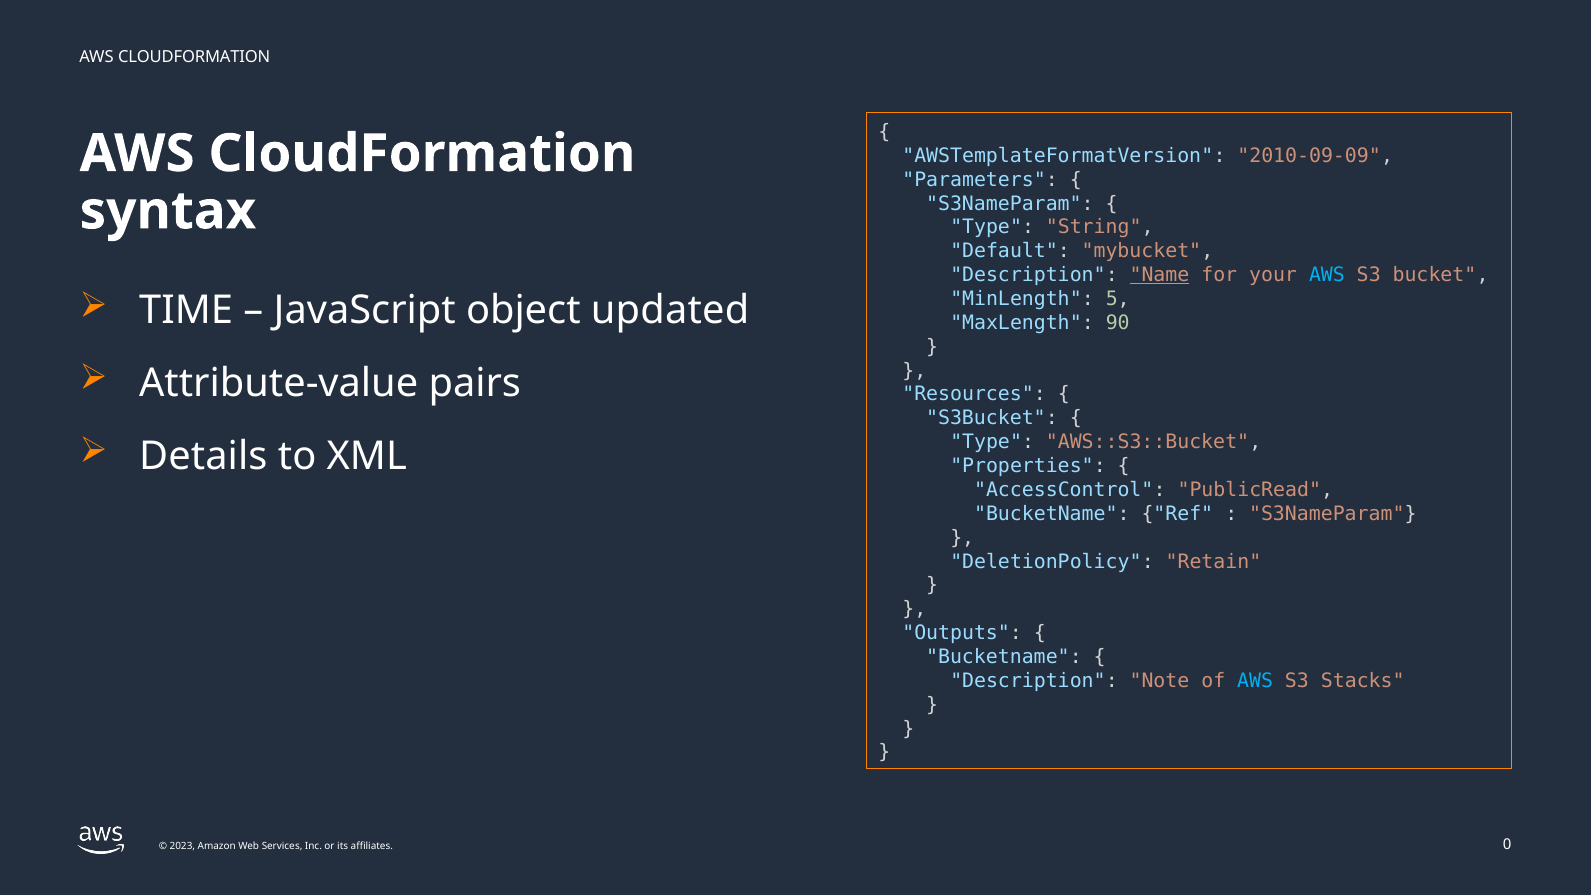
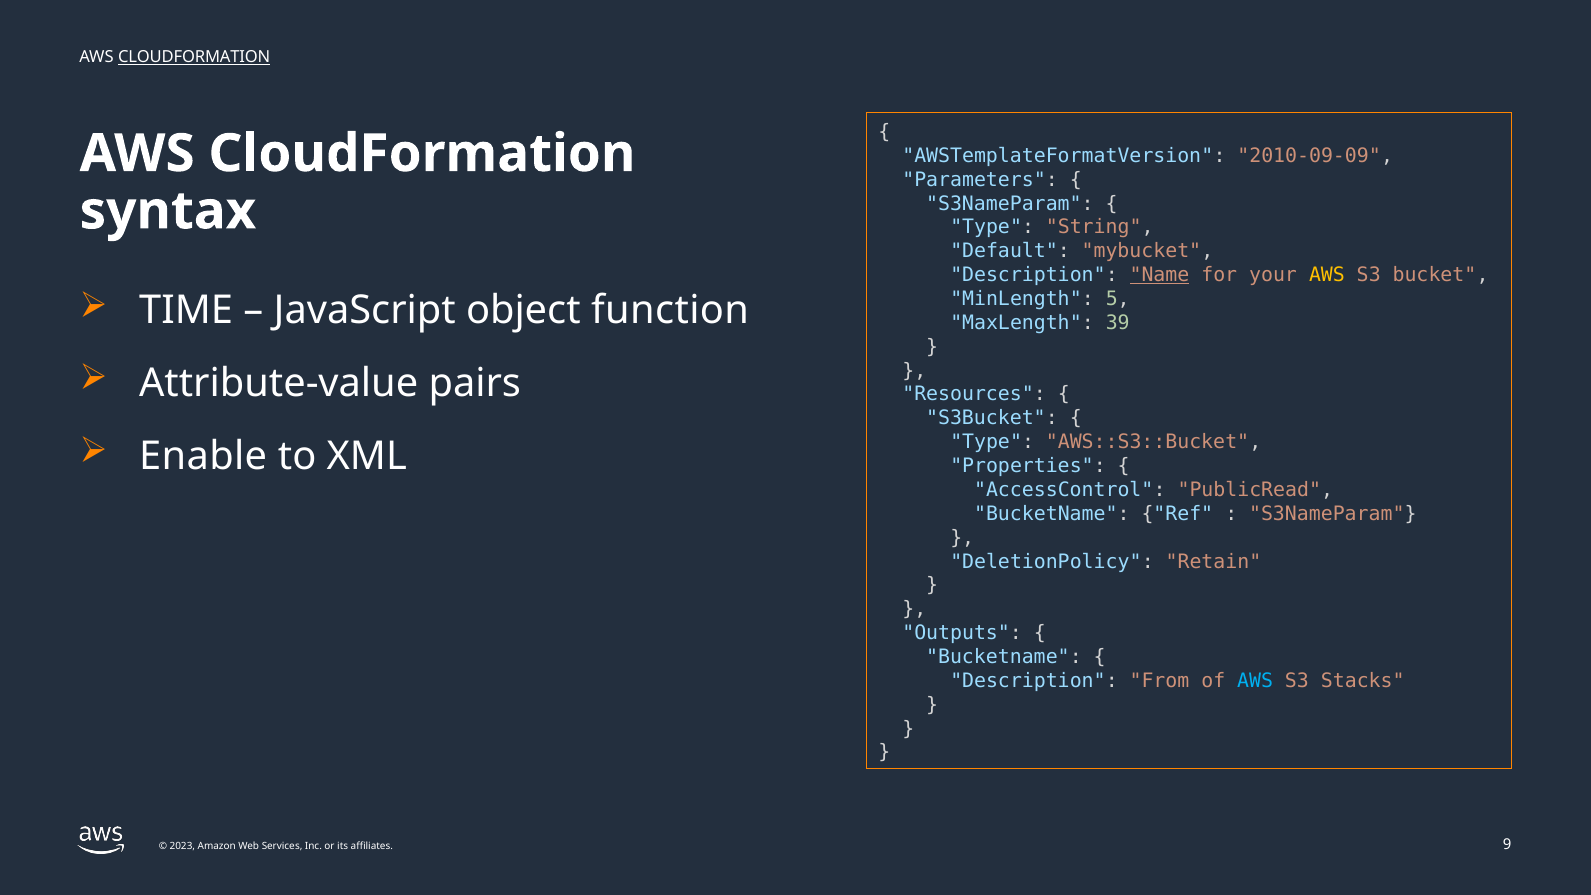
CLOUDFORMATION at (194, 57) underline: none -> present
AWS at (1327, 275) colour: light blue -> yellow
updated: updated -> function
90: 90 -> 39
Details: Details -> Enable
Note: Note -> From
0: 0 -> 9
